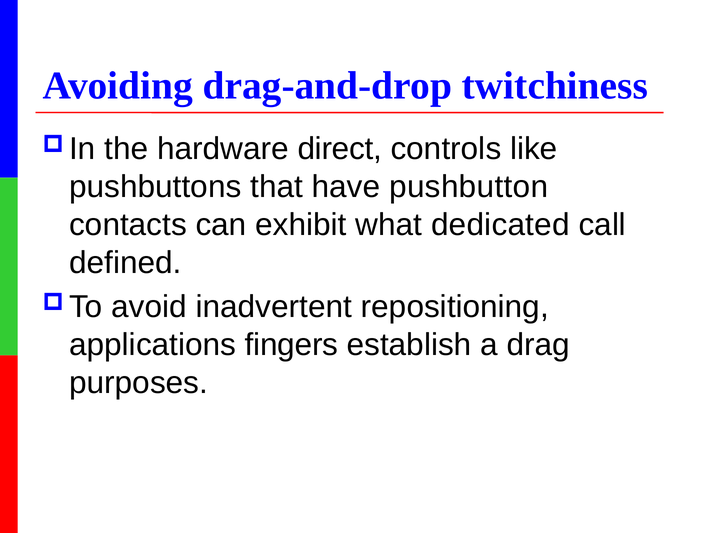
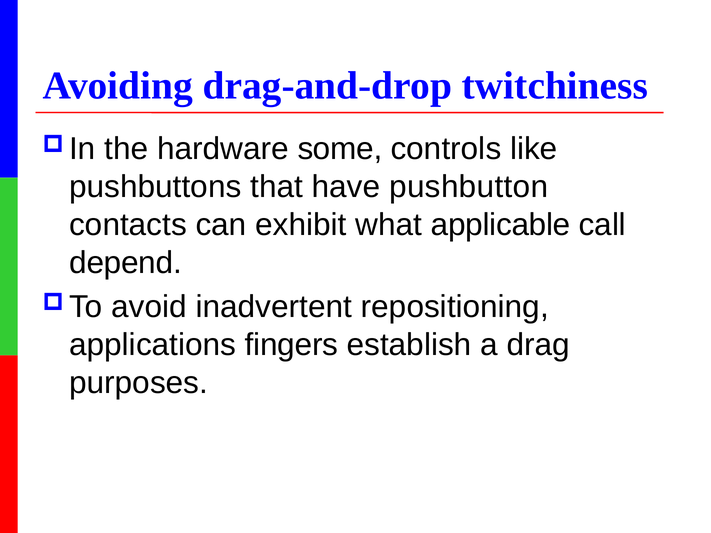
direct: direct -> some
dedicated: dedicated -> applicable
defined: defined -> depend
